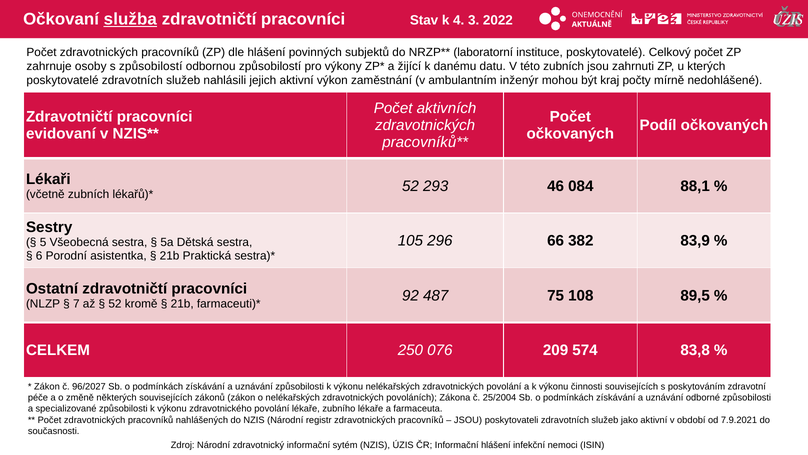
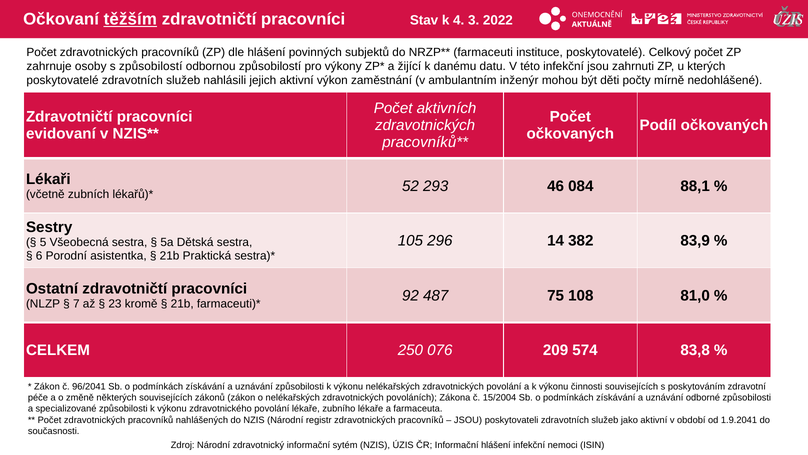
služba: služba -> těžším
laboratorní: laboratorní -> farmaceuti
této zubních: zubních -> infekční
kraj: kraj -> děti
66: 66 -> 14
89,5: 89,5 -> 81,0
52 at (115, 303): 52 -> 23
96/2027: 96/2027 -> 96/2041
25/2004: 25/2004 -> 15/2004
7.9.2021: 7.9.2021 -> 1.9.2041
